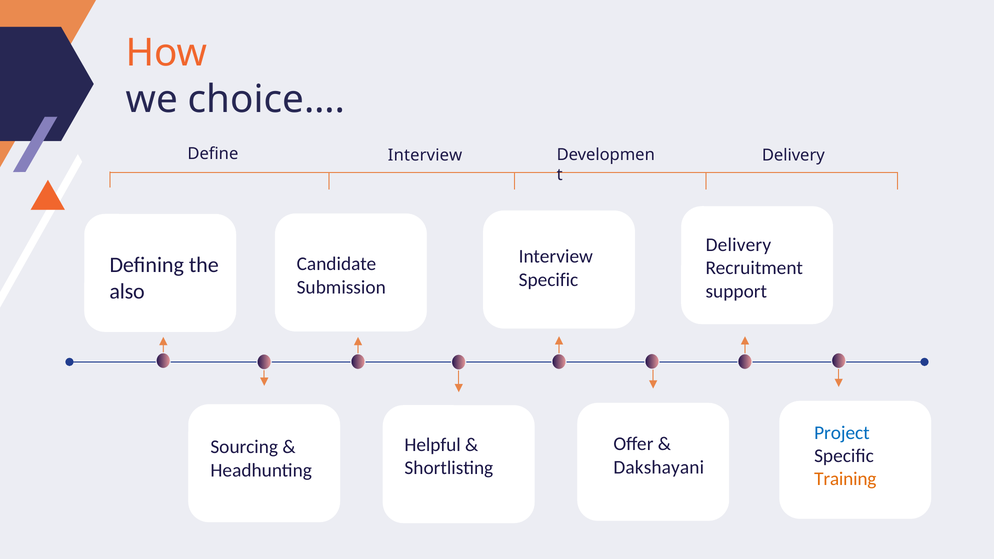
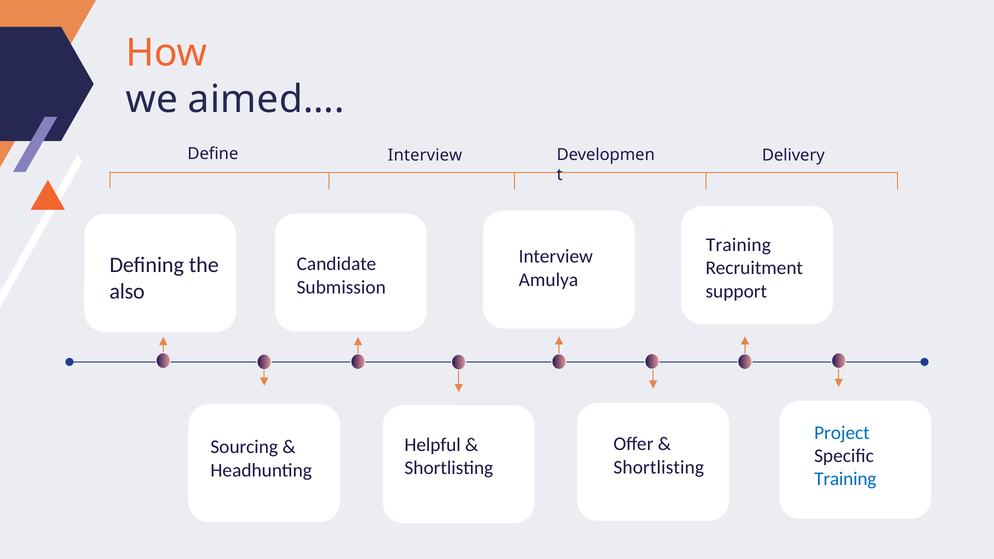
choice…: choice… -> aimed…
Delivery at (738, 245): Delivery -> Training
Specific at (548, 280): Specific -> Amulya
Dakshayani at (659, 467): Dakshayani -> Shortlisting
Training at (845, 479) colour: orange -> blue
